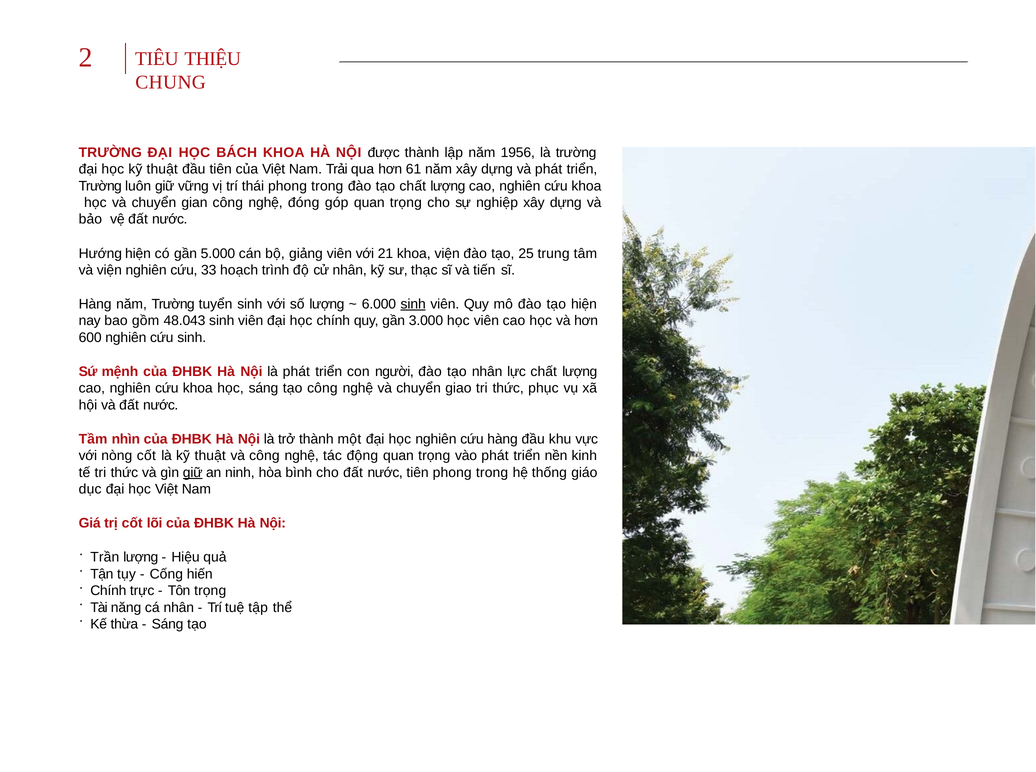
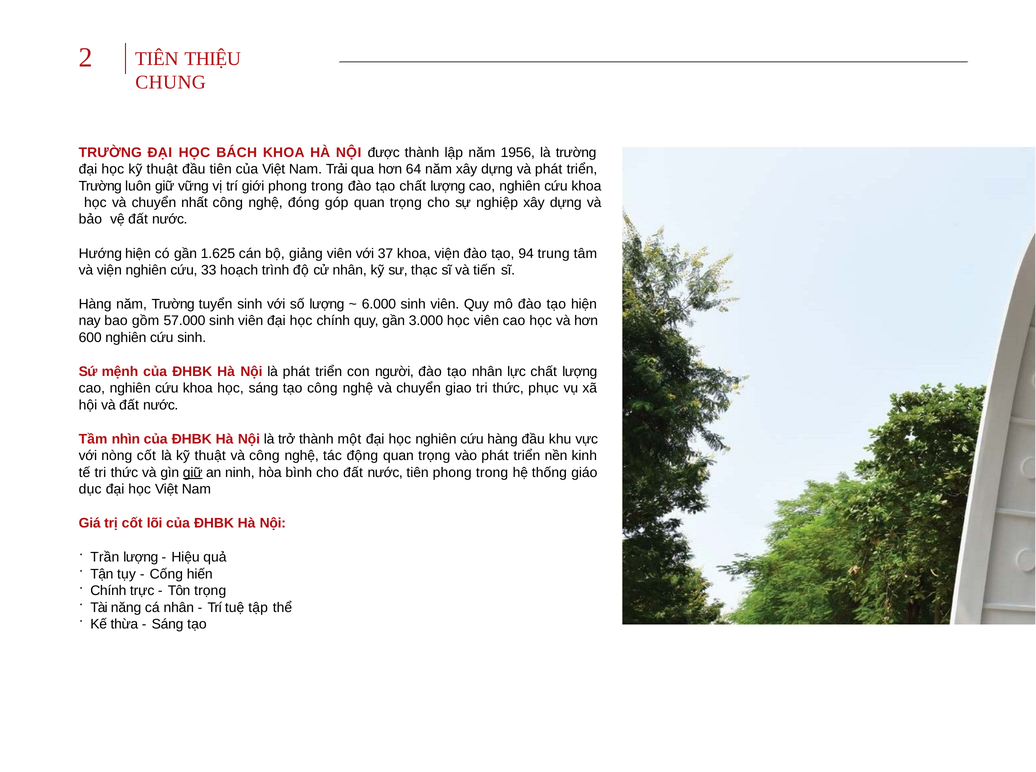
2 TIÊU: TIÊU -> TIÊN
61: 61 -> 64
thái: thái -> giới
gian: gian -> nhất
5.000: 5.000 -> 1.625
21: 21 -> 37
25: 25 -> 94
sinh at (413, 304) underline: present -> none
48.043: 48.043 -> 57.000
